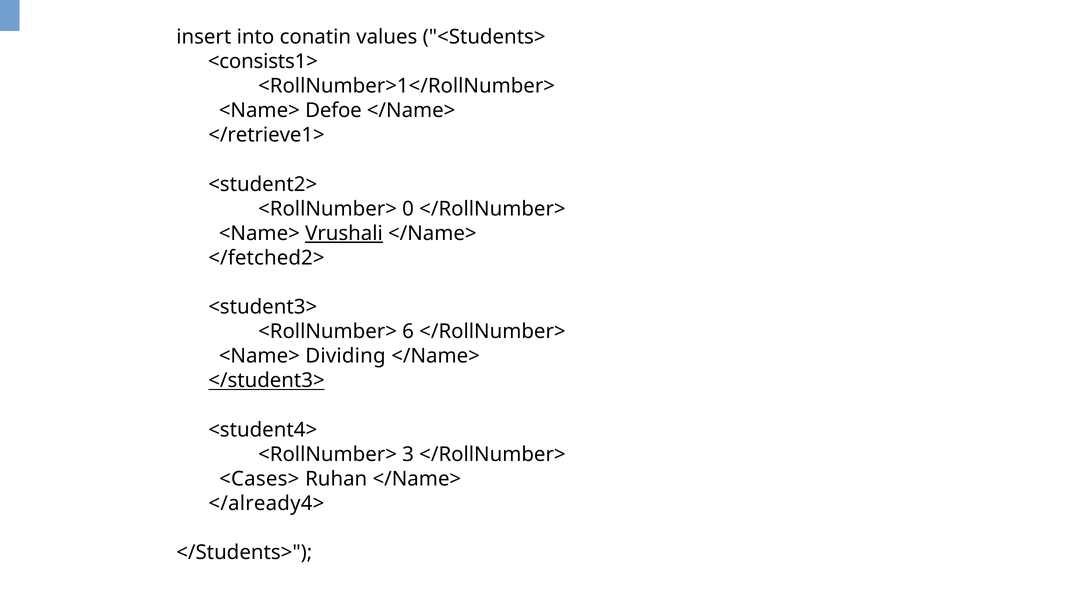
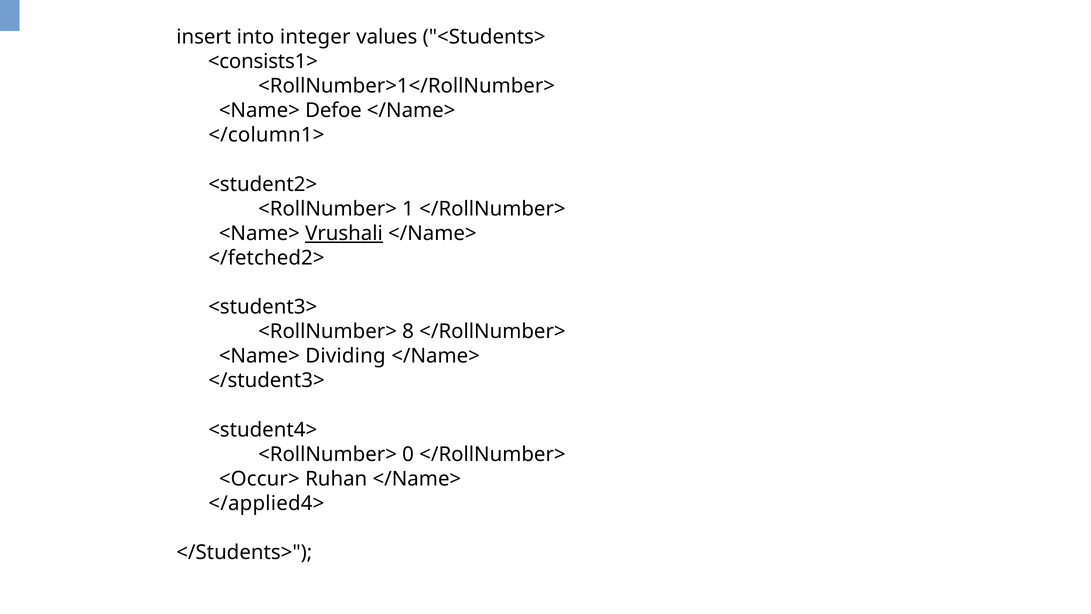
conatin: conatin -> integer
</retrieve1>: </retrieve1> -> </column1>
0: 0 -> 1
6: 6 -> 8
</student3> underline: present -> none
3: 3 -> 0
<Cases>: <Cases> -> <Occur>
</already4>: </already4> -> </applied4>
